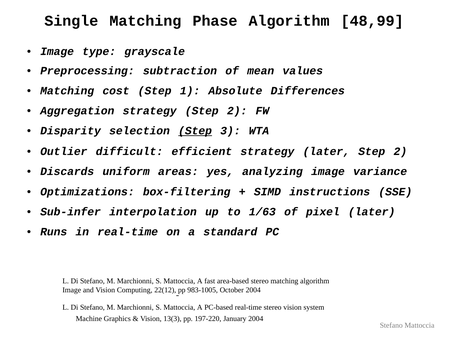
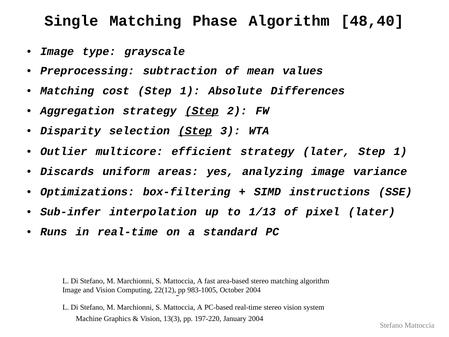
48,99: 48,99 -> 48,40
Step at (202, 111) underline: none -> present
difficult: difficult -> multicore
later Step 2: 2 -> 1
1/63: 1/63 -> 1/13
